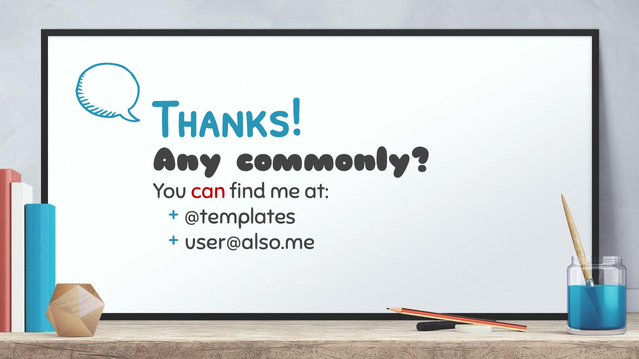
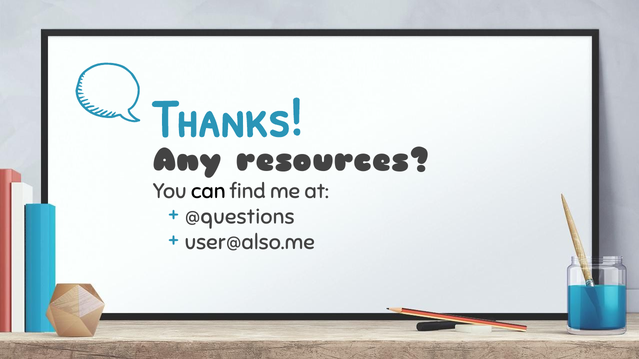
commonly: commonly -> resources
can colour: red -> black
@templates: @templates -> @questions
